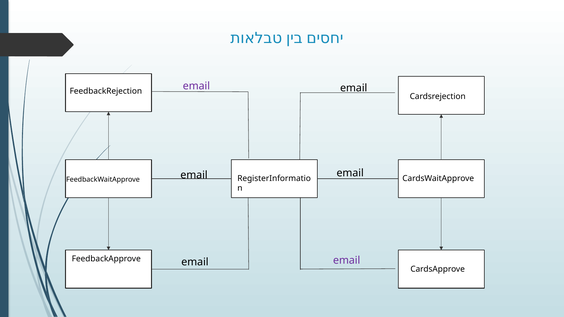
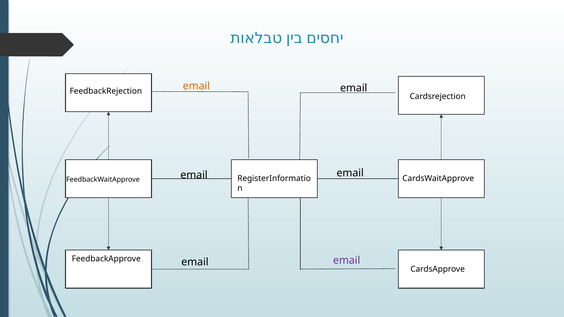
email at (196, 86) colour: purple -> orange
